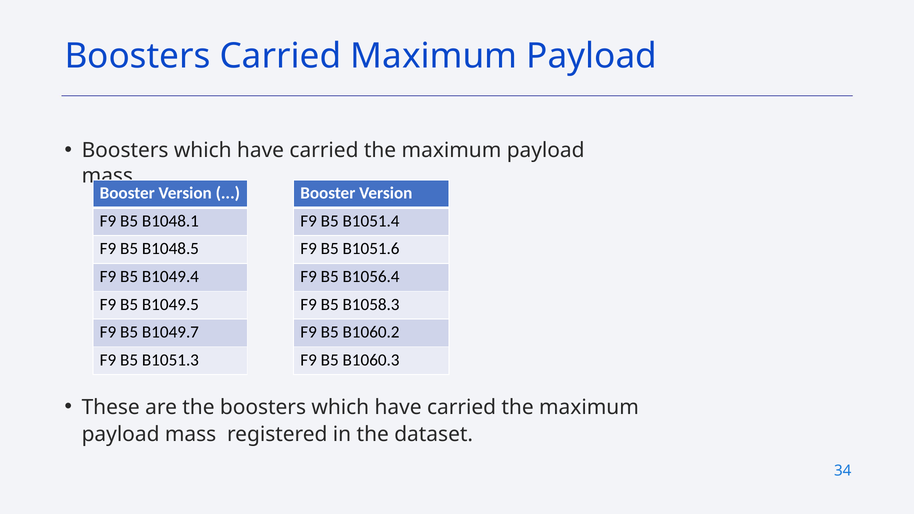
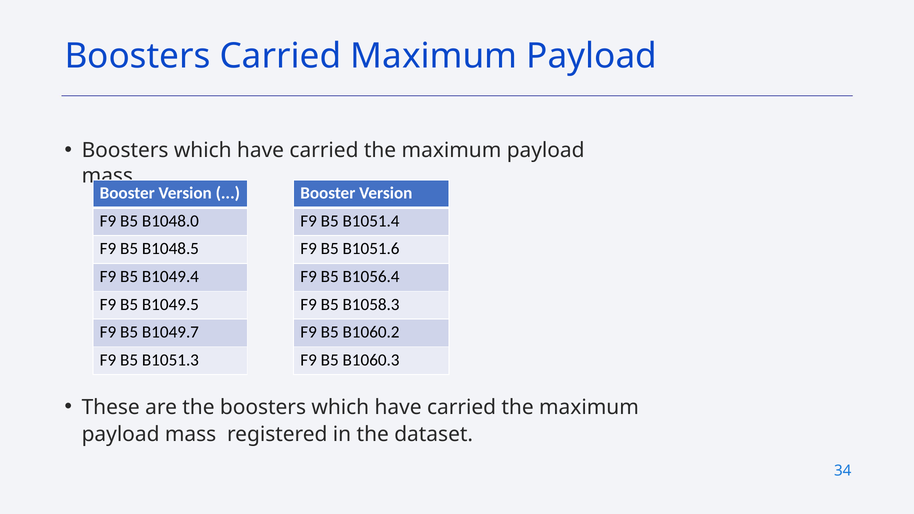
B1048.1: B1048.1 -> B1048.0
